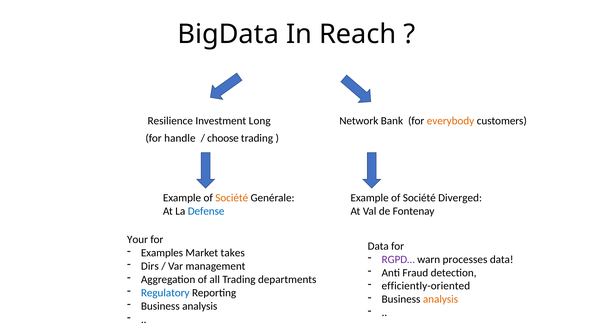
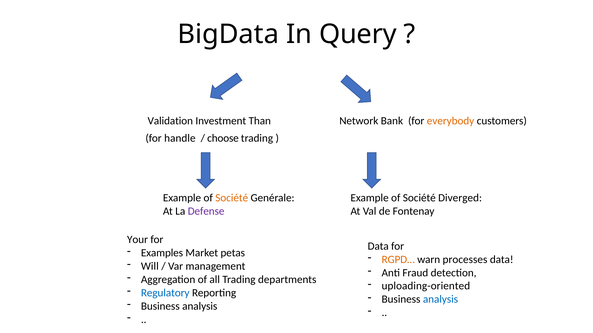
Reach: Reach -> Query
Resilience: Resilience -> Validation
Long: Long -> Than
Defense colour: blue -> purple
takes: takes -> petas
RGPD… colour: purple -> orange
Dirs: Dirs -> Will
efficiently-oriented: efficiently-oriented -> uploading-oriented
analysis at (440, 300) colour: orange -> blue
